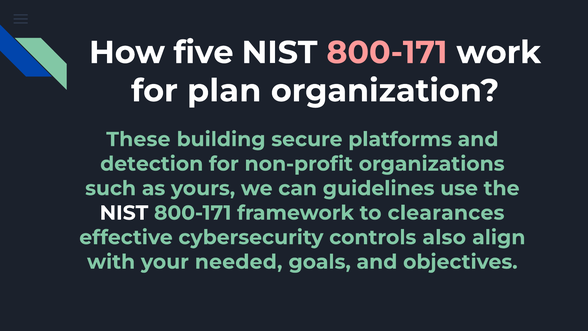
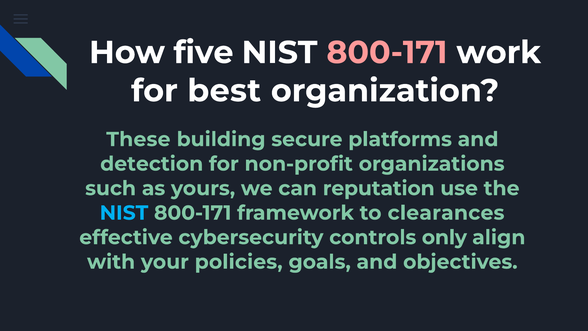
plan: plan -> best
guidelines: guidelines -> reputation
NIST at (124, 213) colour: white -> light blue
also: also -> only
needed: needed -> policies
